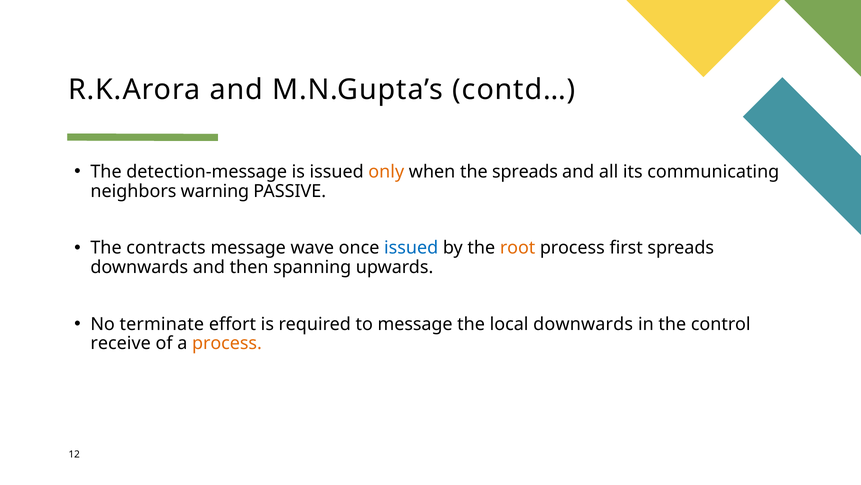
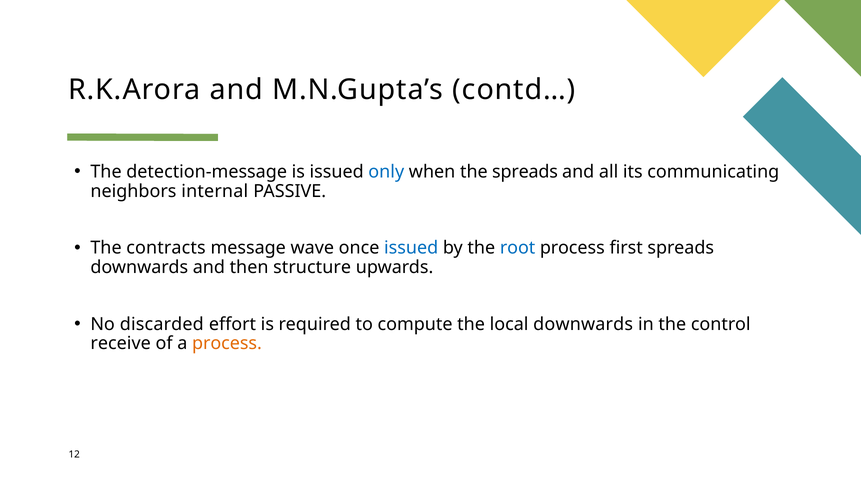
only colour: orange -> blue
warning: warning -> internal
root colour: orange -> blue
spanning: spanning -> structure
terminate: terminate -> discarded
to message: message -> compute
